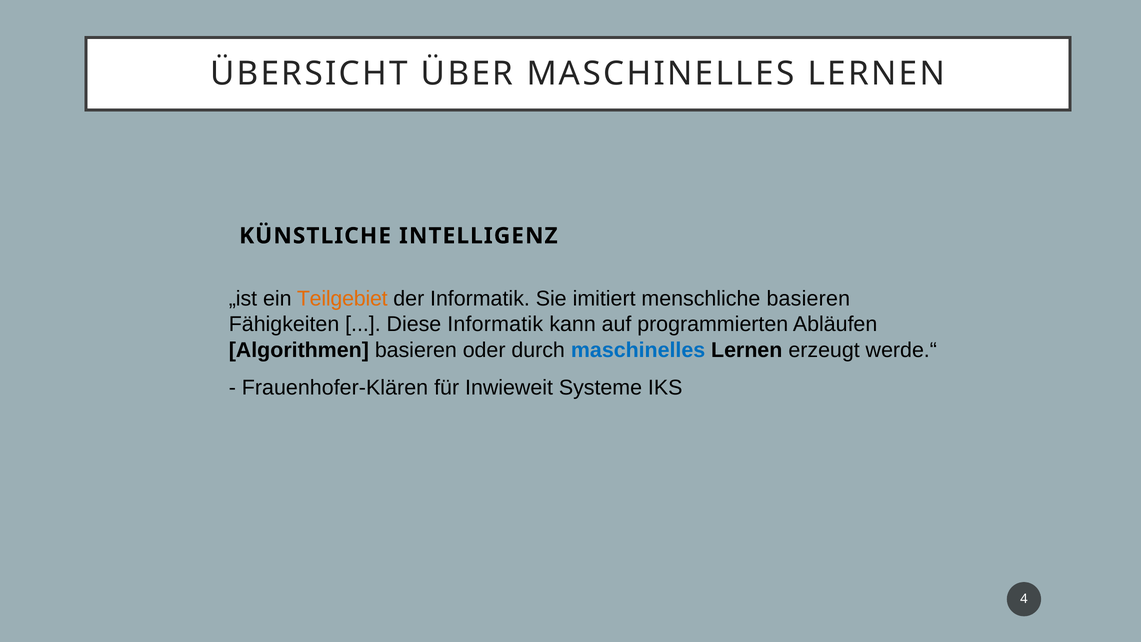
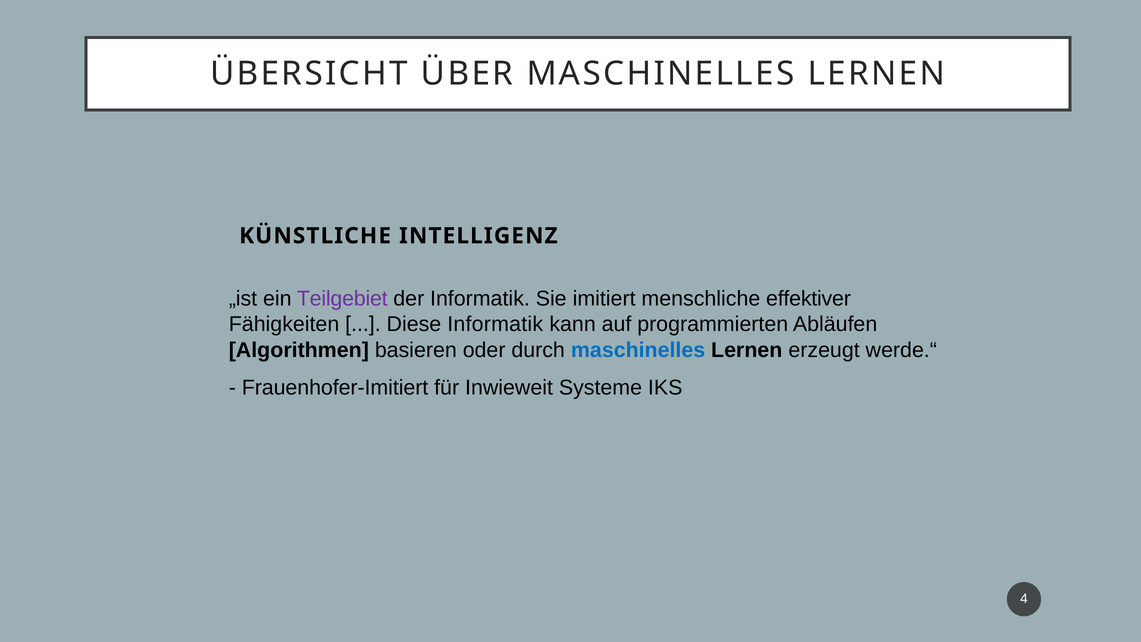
Teilgebiet colour: orange -> purple
menschliche basieren: basieren -> effektiver
Frauenhofer-Klären: Frauenhofer-Klären -> Frauenhofer-Imitiert
